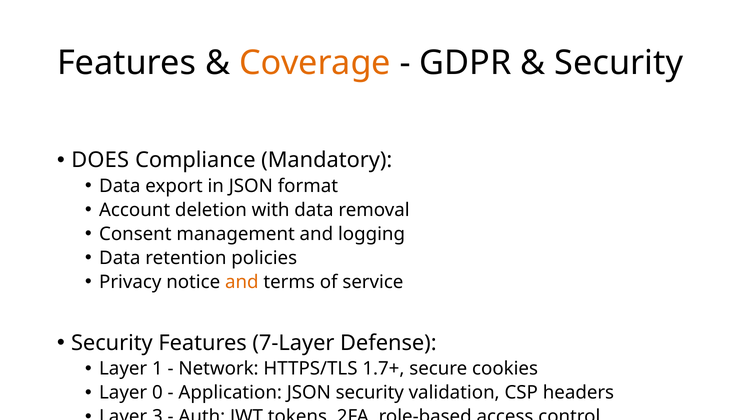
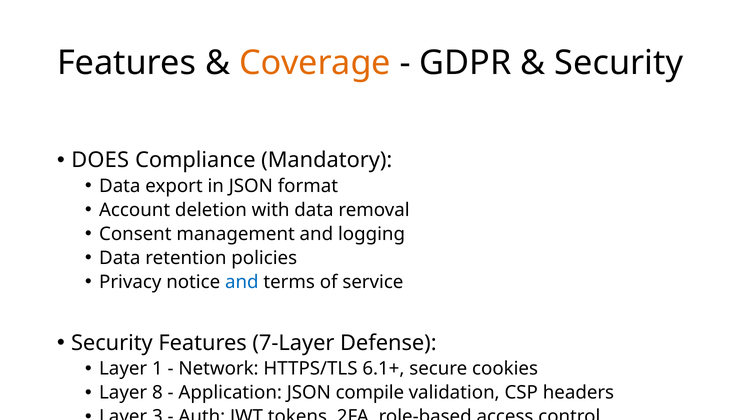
and at (242, 283) colour: orange -> blue
1.7+: 1.7+ -> 6.1+
0: 0 -> 8
JSON security: security -> compile
